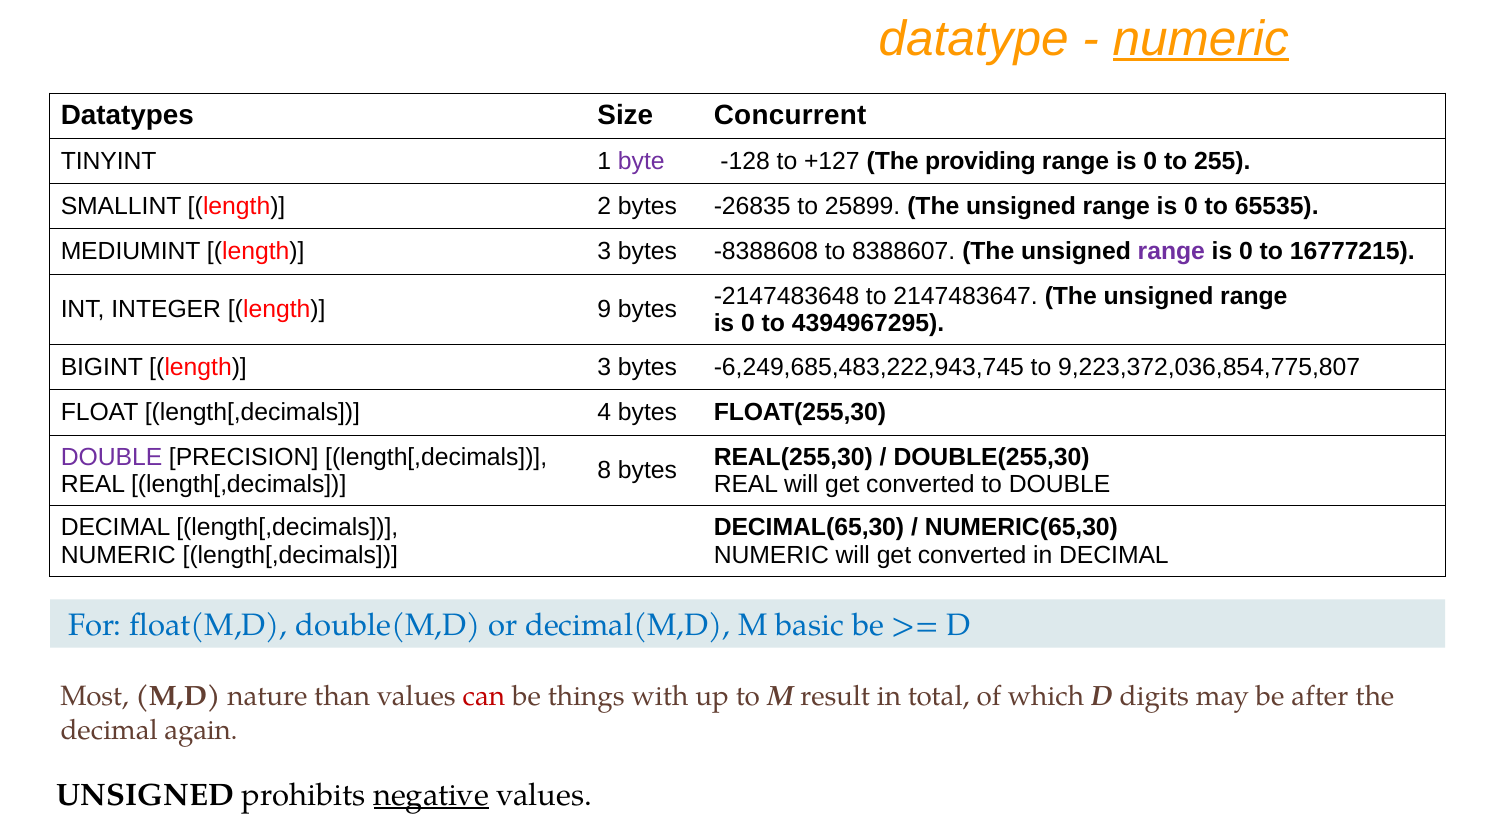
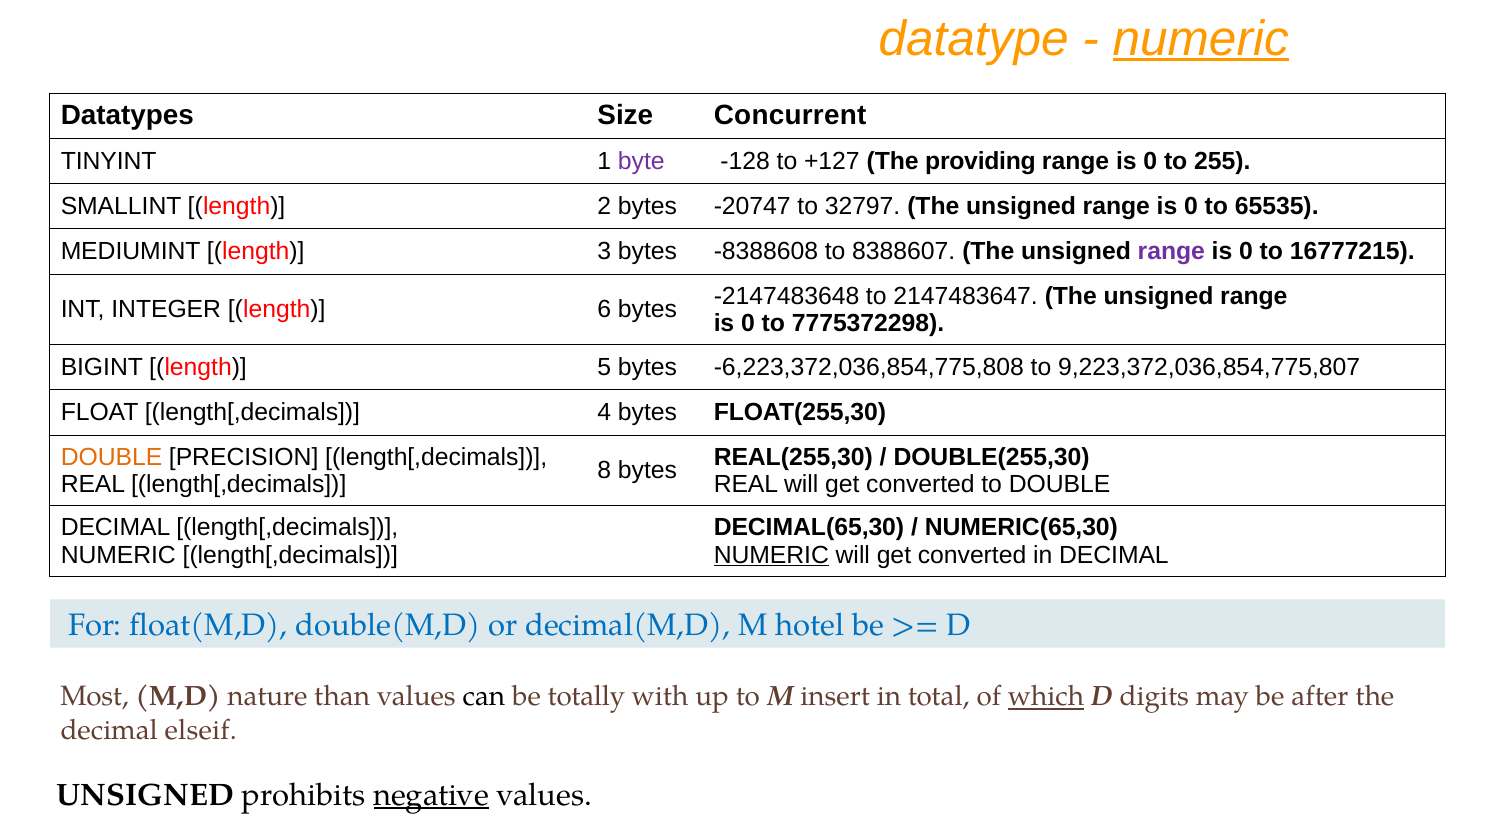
-26835: -26835 -> -20747
25899: 25899 -> 32797
9: 9 -> 6
4394967295: 4394967295 -> 7775372298
BIGINT length 3: 3 -> 5
-6,249,685,483,222,943,745: -6,249,685,483,222,943,745 -> -6,223,372,036,854,775,808
DOUBLE at (112, 457) colour: purple -> orange
NUMERIC at (771, 555) underline: none -> present
basic: basic -> hotel
can colour: red -> black
things: things -> totally
result: result -> insert
which underline: none -> present
again: again -> elseif
